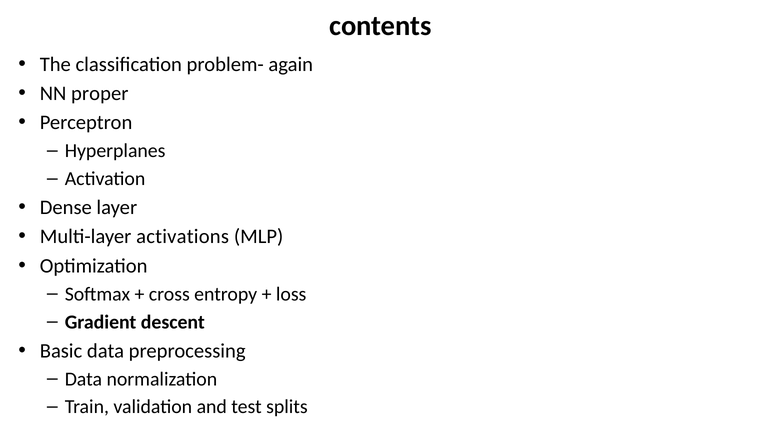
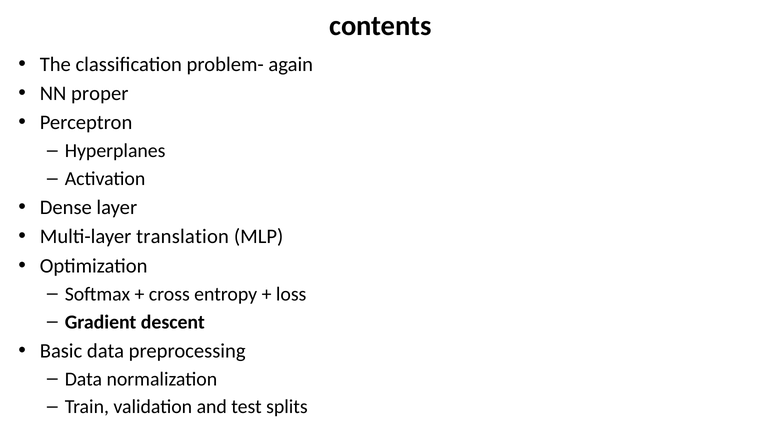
activations: activations -> translation
